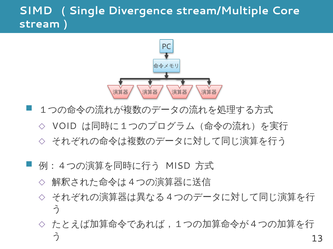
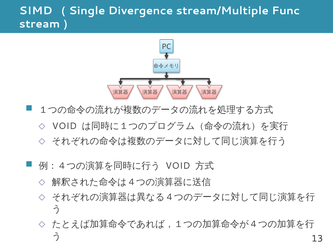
Core: Core -> Func
MISD at (178, 166): MISD -> VOID
